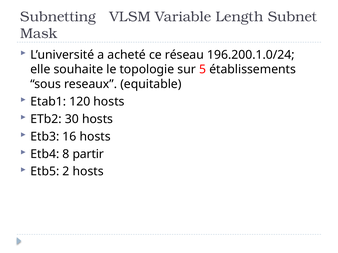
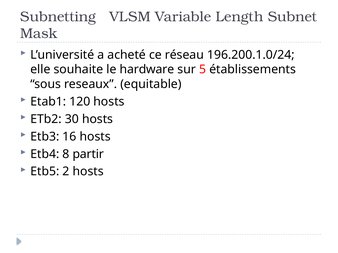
topologie: topologie -> hardware
